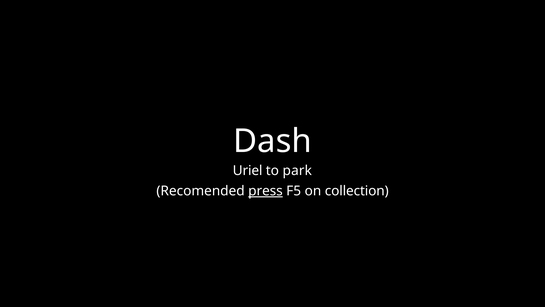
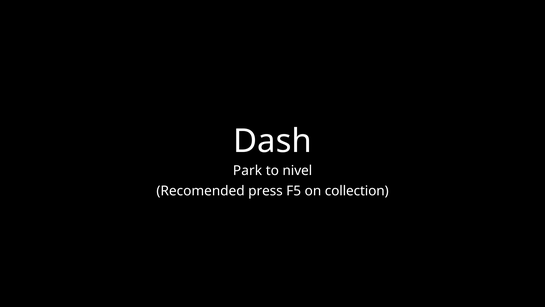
Uriel: Uriel -> Park
park: park -> nivel
press underline: present -> none
